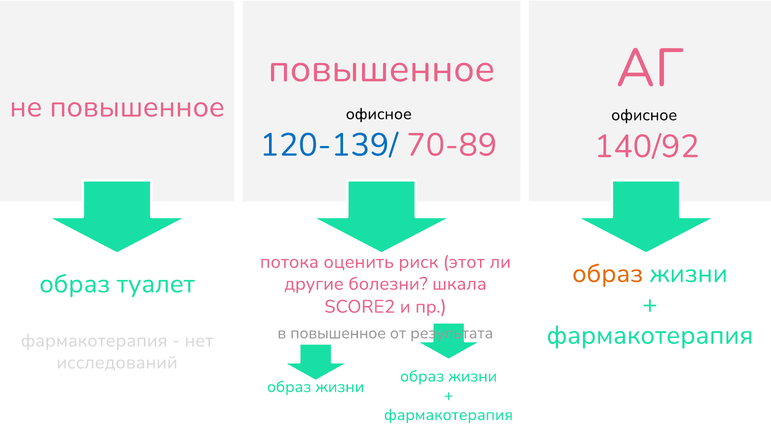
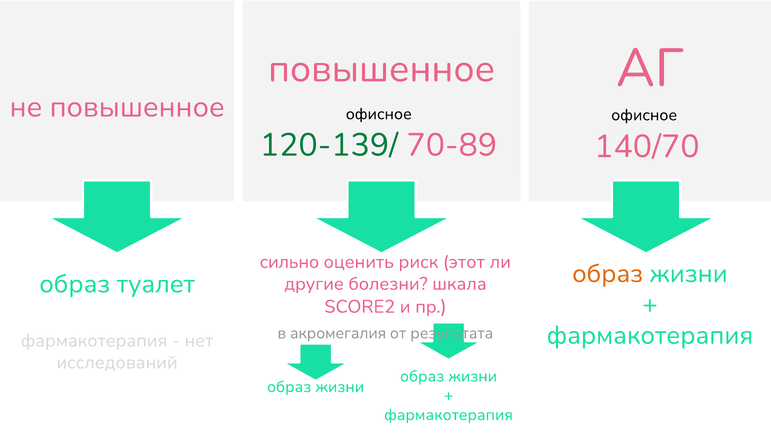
120-139/ colour: blue -> green
140/92: 140/92 -> 140/70
потока: потока -> сильно
в повышенное: повышенное -> акромегалия
